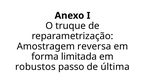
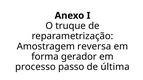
limitada: limitada -> gerador
robustos: robustos -> processo
